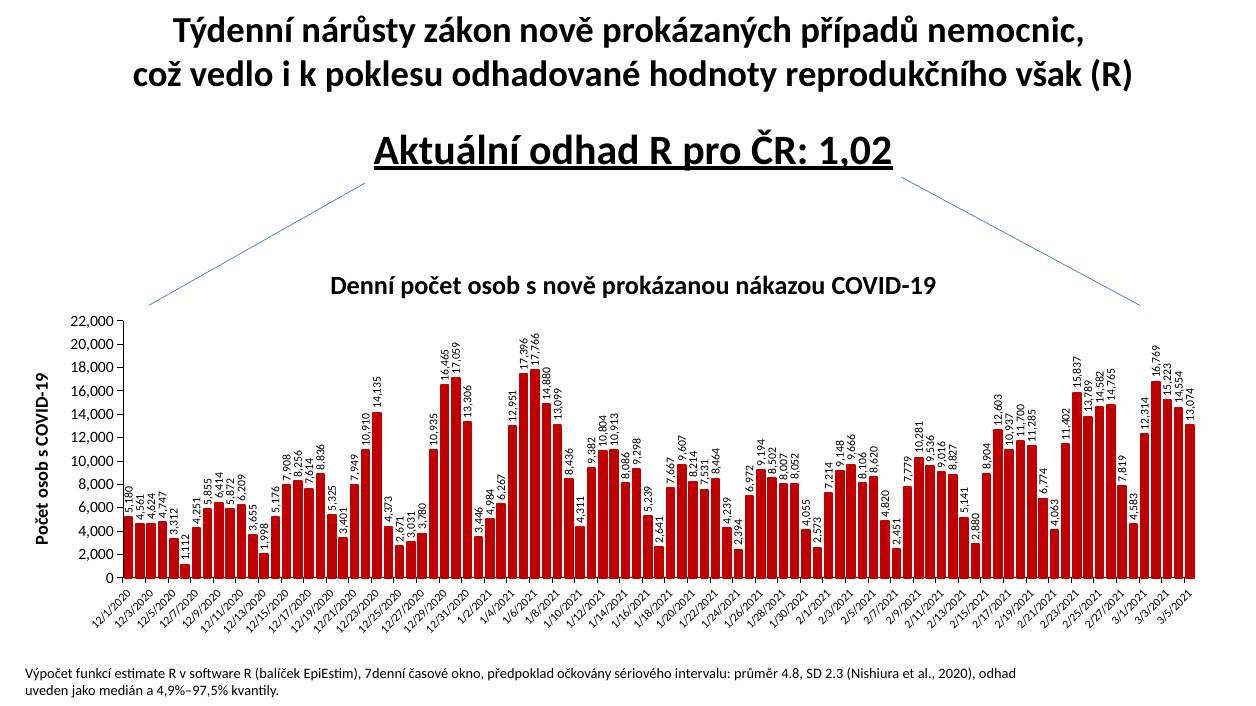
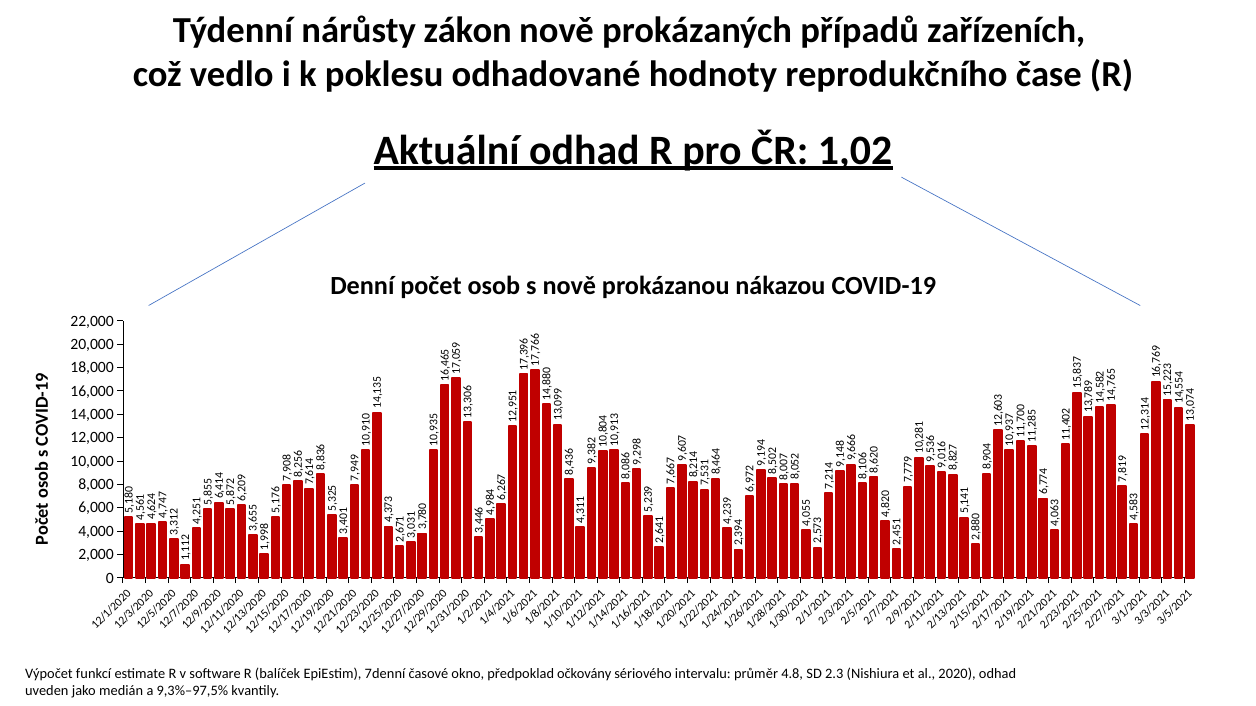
nemocnic: nemocnic -> zařízeních
však: však -> čase
4,9%–97,5%: 4,9%–97,5% -> 9,3%–97,5%
